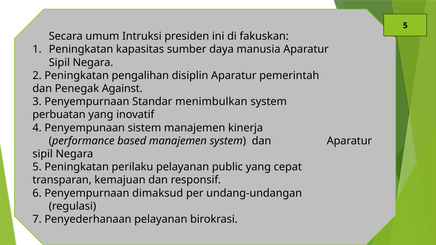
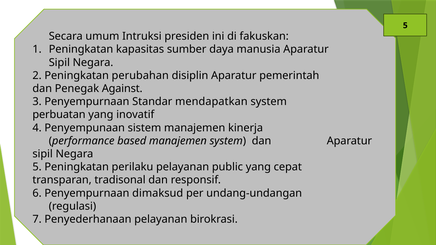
pengalihan: pengalihan -> perubahan
menimbulkan: menimbulkan -> mendapatkan
kemajuan: kemajuan -> tradisonal
